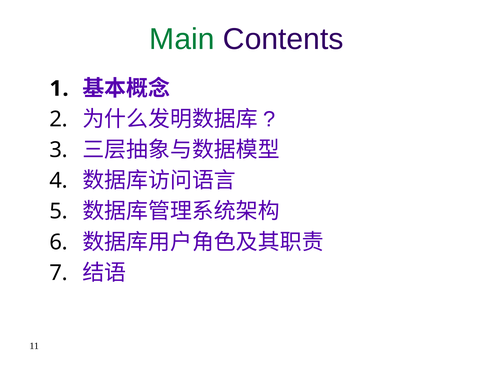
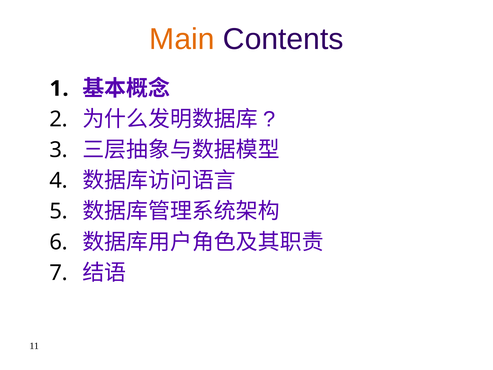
Main colour: green -> orange
